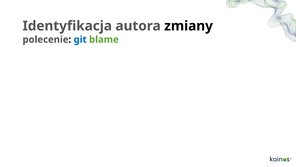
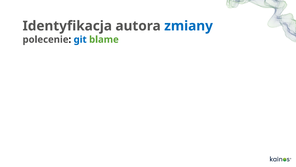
zmiany colour: black -> blue
